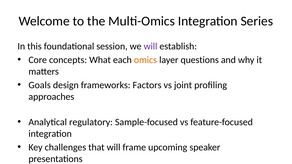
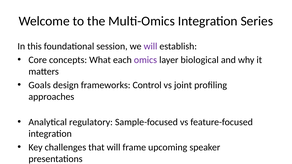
omics at (145, 60) colour: orange -> purple
questions: questions -> biological
Factors: Factors -> Control
